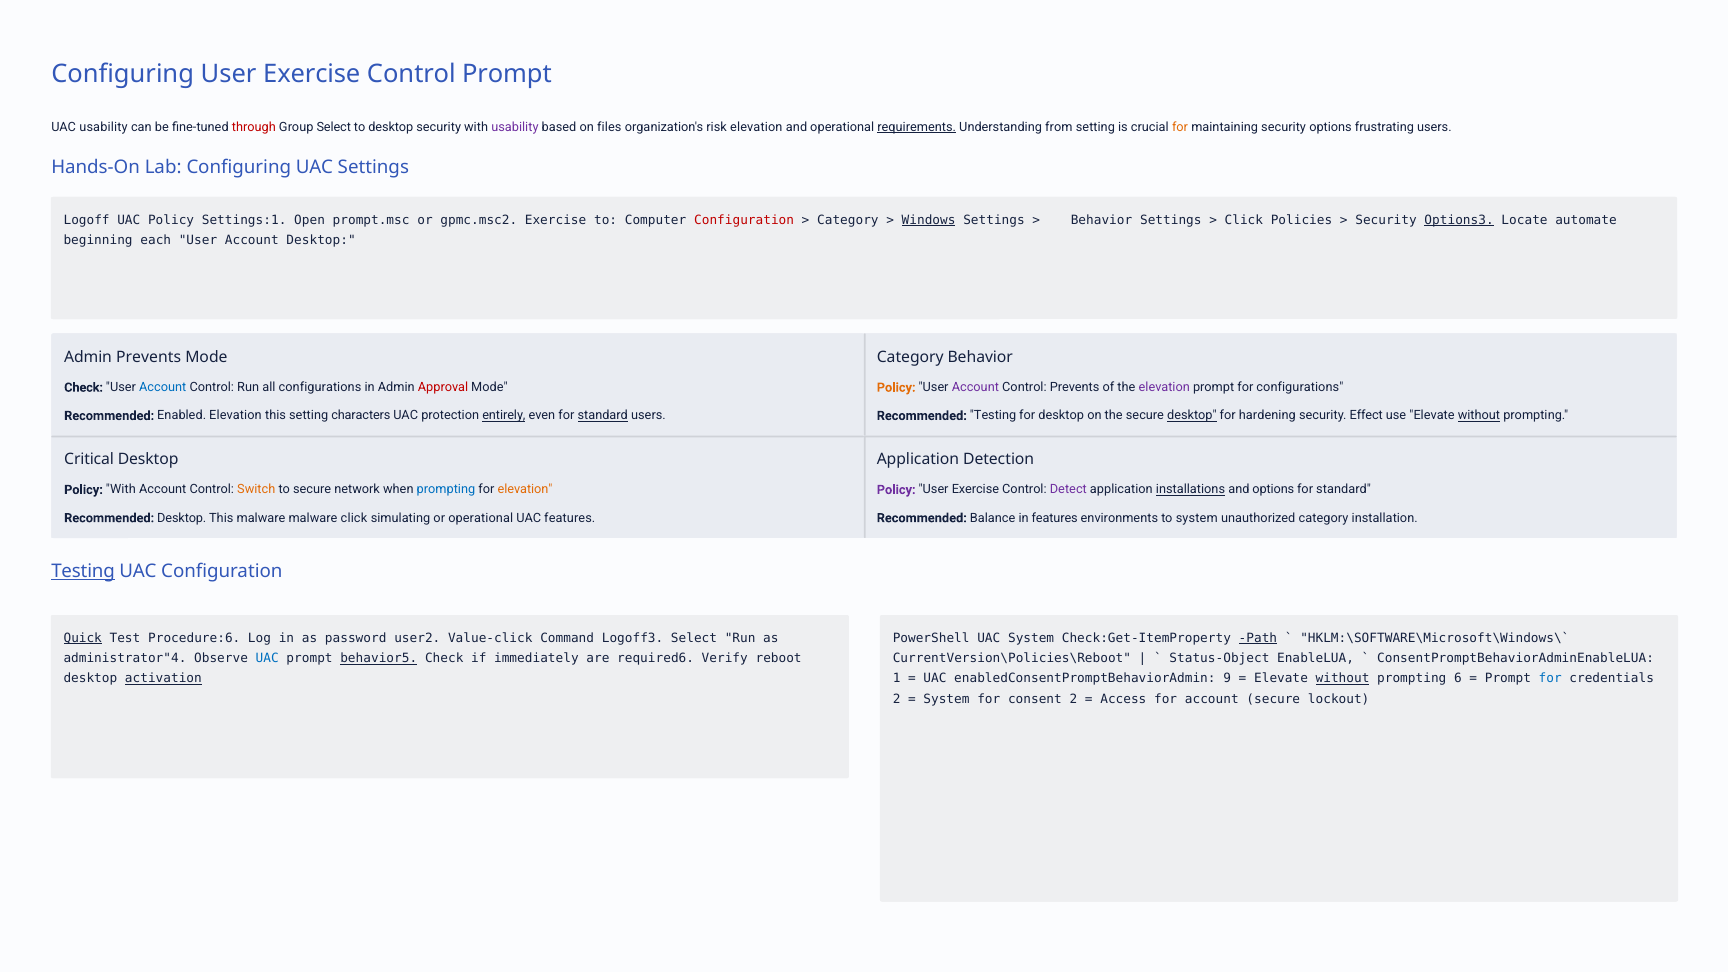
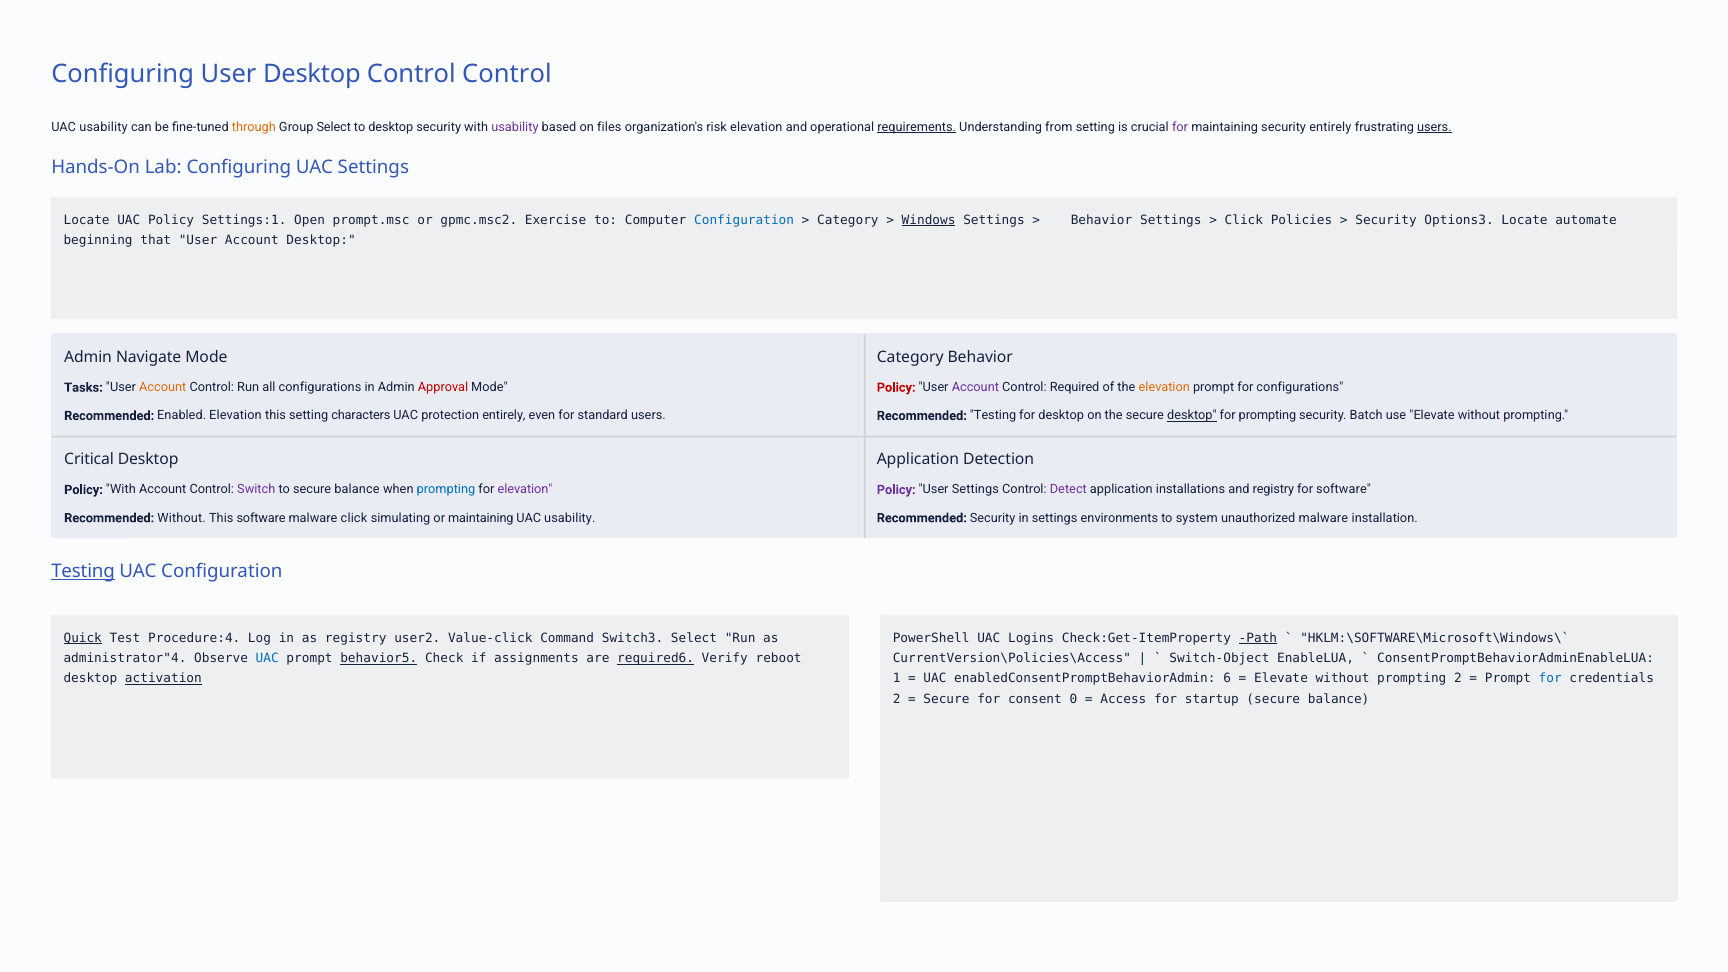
Configuring User Exercise: Exercise -> Desktop
Control Prompt: Prompt -> Control
through colour: red -> orange
for at (1180, 127) colour: orange -> purple
security options: options -> entirely
users at (1434, 127) underline: none -> present
Logoff at (87, 220): Logoff -> Locate
Configuration at (744, 220) colour: red -> blue
Options3 underline: present -> none
each: each -> that
Admin Prevents: Prevents -> Navigate
Check at (84, 387): Check -> Tasks
Account at (163, 387) colour: blue -> orange
Policy at (896, 387) colour: orange -> red
Control Prevents: Prevents -> Required
elevation at (1164, 387) colour: purple -> orange
entirely at (504, 416) underline: present -> none
standard at (603, 416) underline: present -> none
for hardening: hardening -> prompting
Effect: Effect -> Batch
without at (1479, 416) underline: present -> none
Switch colour: orange -> purple
to secure network: network -> balance
elevation at (525, 490) colour: orange -> purple
Exercise at (975, 490): Exercise -> Settings
installations underline: present -> none
and options: options -> registry
standard at (1344, 490): standard -> software
Recommended Desktop: Desktop -> Without
This malware: malware -> software
or operational: operational -> maintaining
features at (570, 518): features -> usability
Recommended Balance: Balance -> Security
in features: features -> settings
unauthorized category: category -> malware
UAC System: System -> Logins
Procedure:6: Procedure:6 -> Procedure:4
as password: password -> registry
Logoff3: Logoff3 -> Switch3
immediately: immediately -> assignments
required6 underline: none -> present
CurrentVersion\Policies\Reboot: CurrentVersion\Policies\Reboot -> CurrentVersion\Policies\Access
Status-Object: Status-Object -> Switch-Object
9: 9 -> 6
without at (1343, 679) underline: present -> none
prompting 6: 6 -> 2
System at (946, 699): System -> Secure
consent 2: 2 -> 0
for account: account -> startup
lockout at (1339, 699): lockout -> balance
